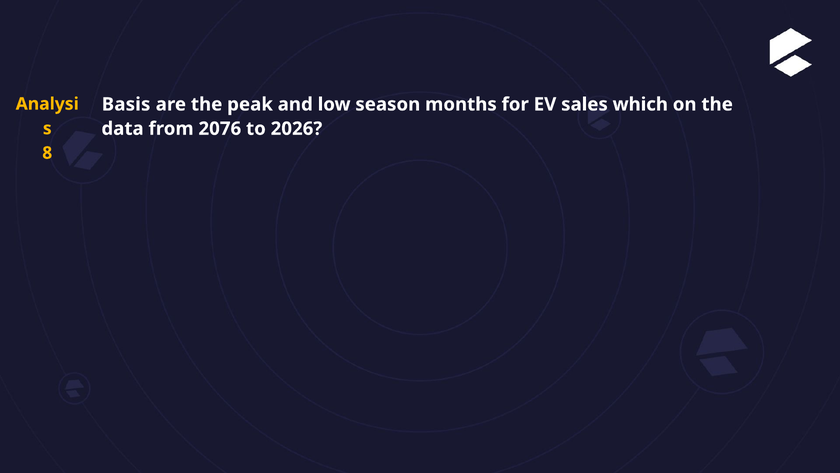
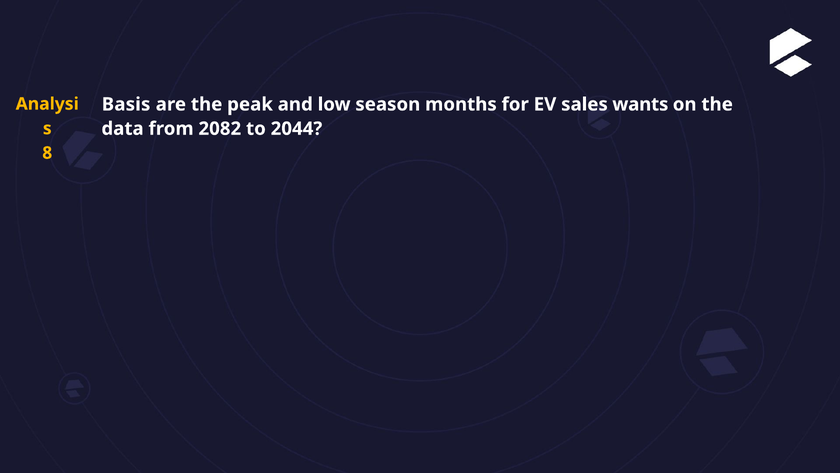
which: which -> wants
2076: 2076 -> 2082
2026: 2026 -> 2044
